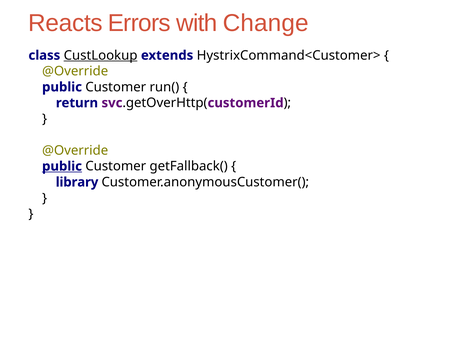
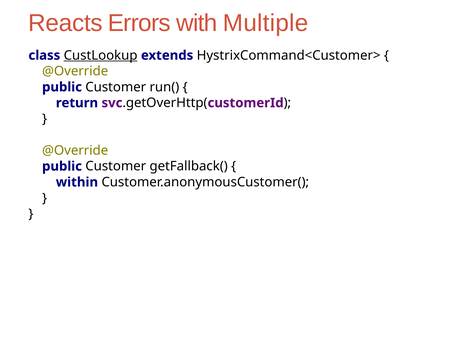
Change: Change -> Multiple
public at (62, 166) underline: present -> none
library: library -> within
